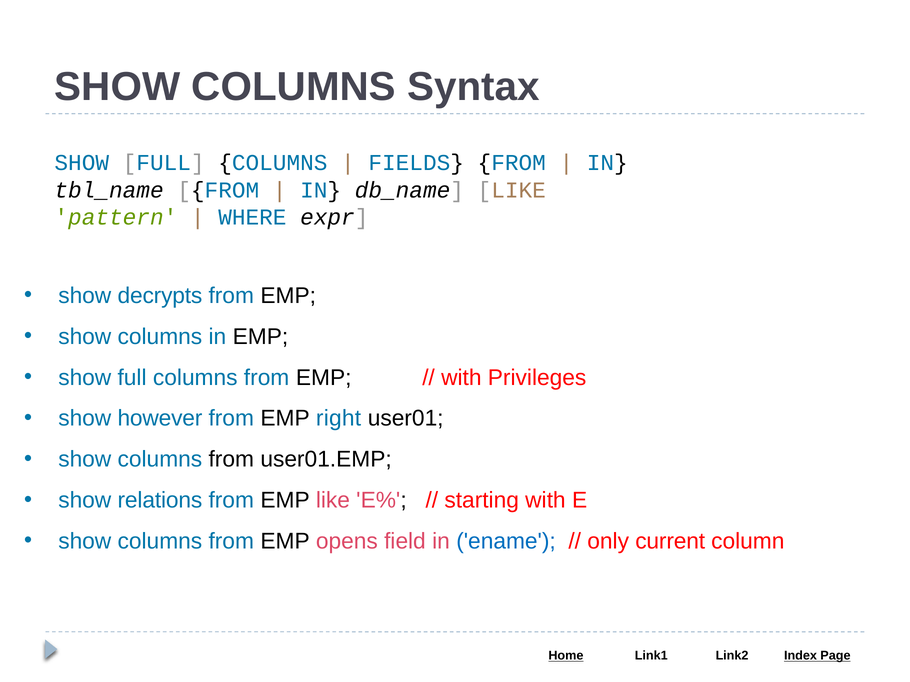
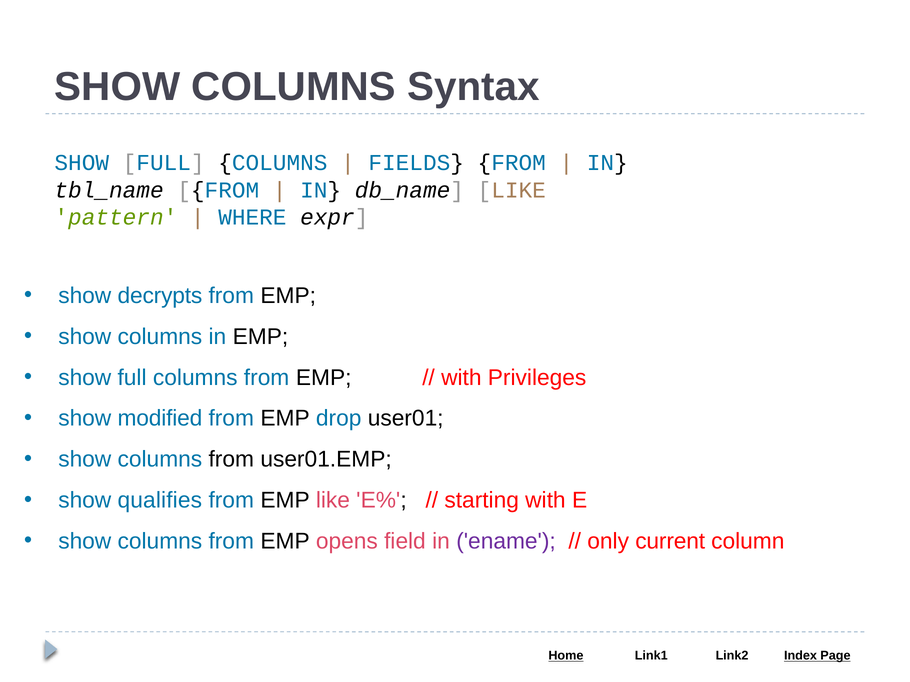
however: however -> modified
right: right -> drop
relations: relations -> qualifies
ename colour: blue -> purple
